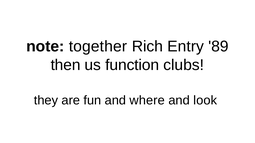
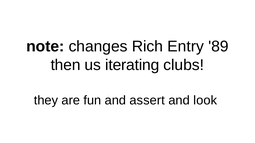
together: together -> changes
function: function -> iterating
where: where -> assert
